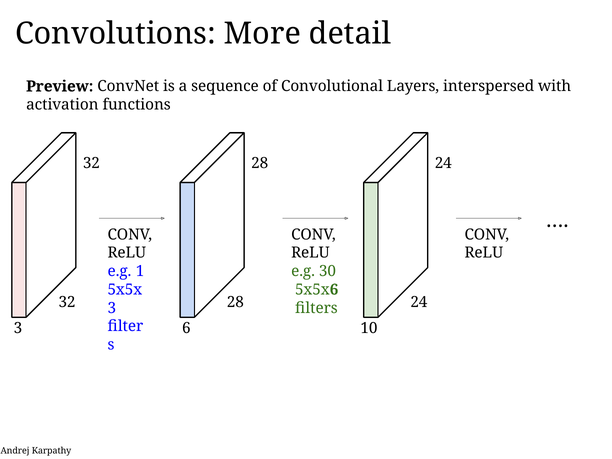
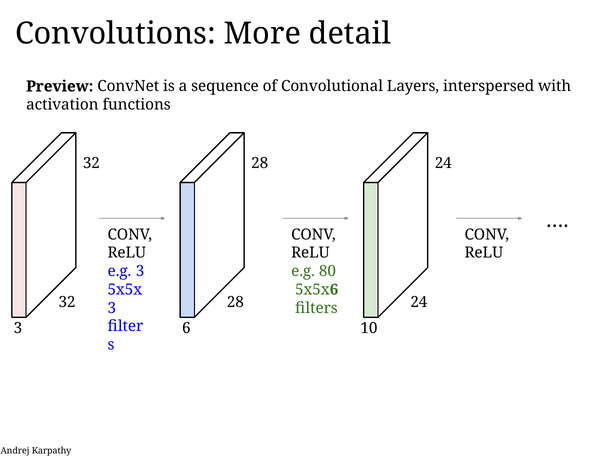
e.g 1: 1 -> 3
30: 30 -> 80
